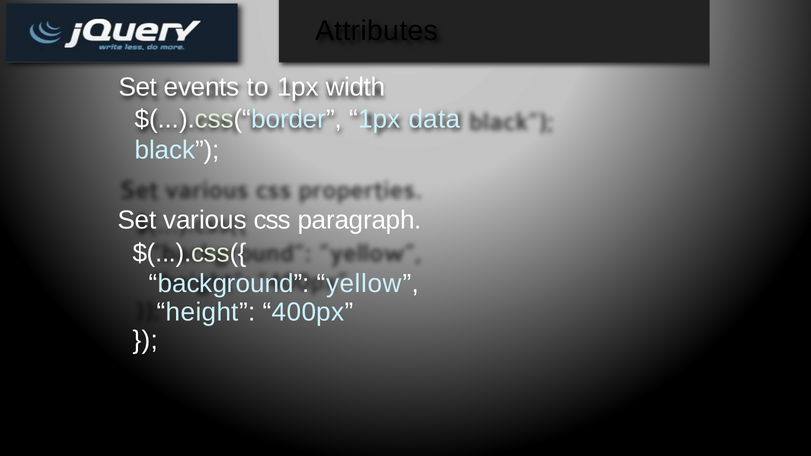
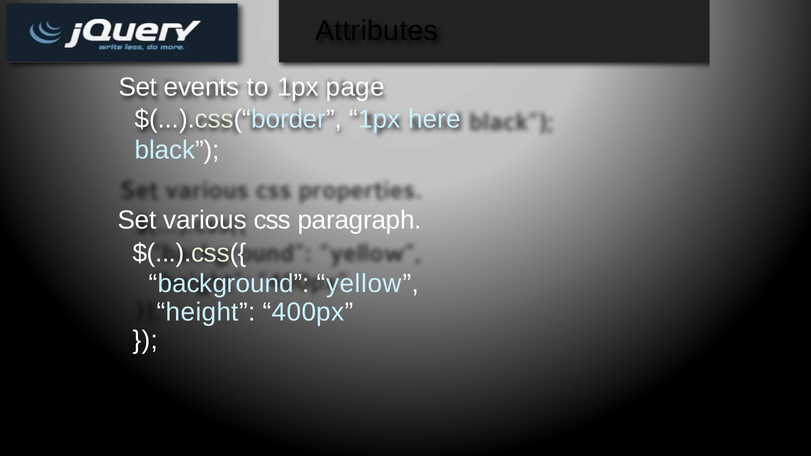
width: width -> page
data: data -> here
